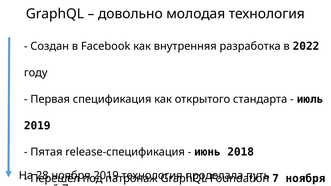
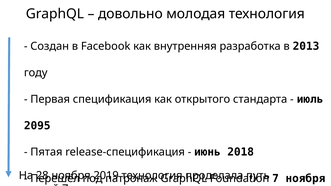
2022: 2022 -> 2013
2019 at (37, 126): 2019 -> 2095
